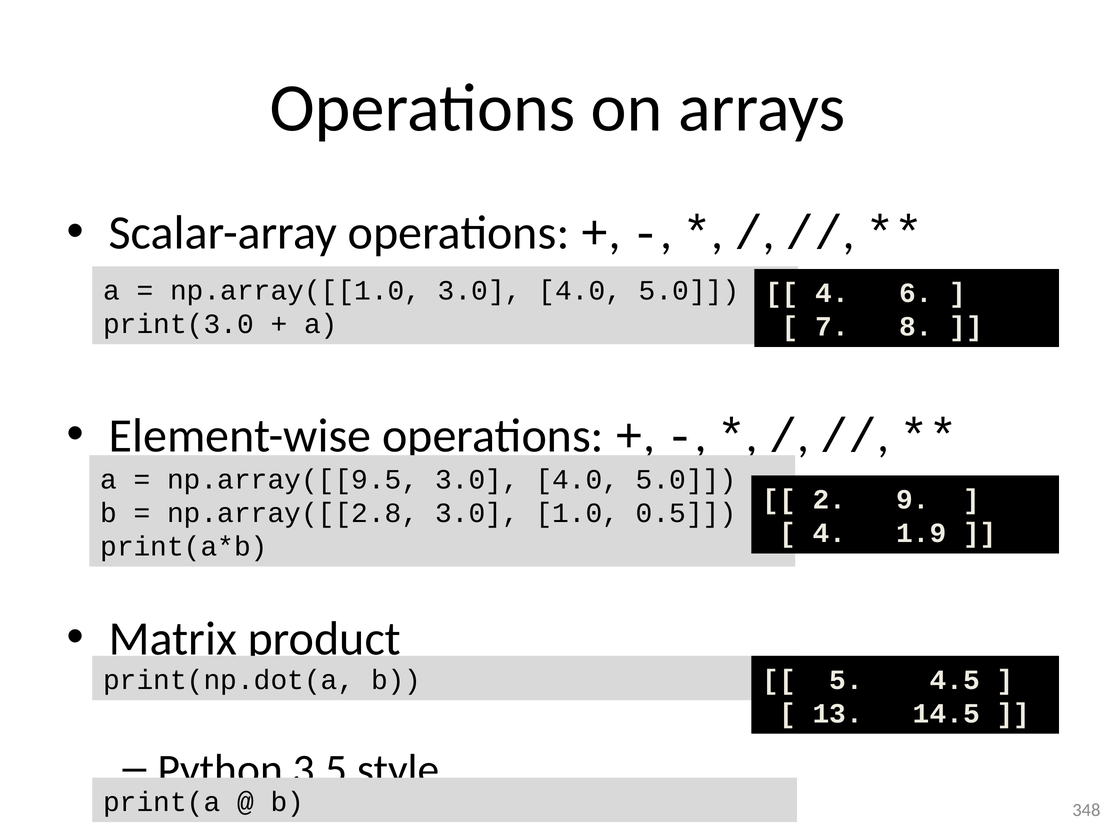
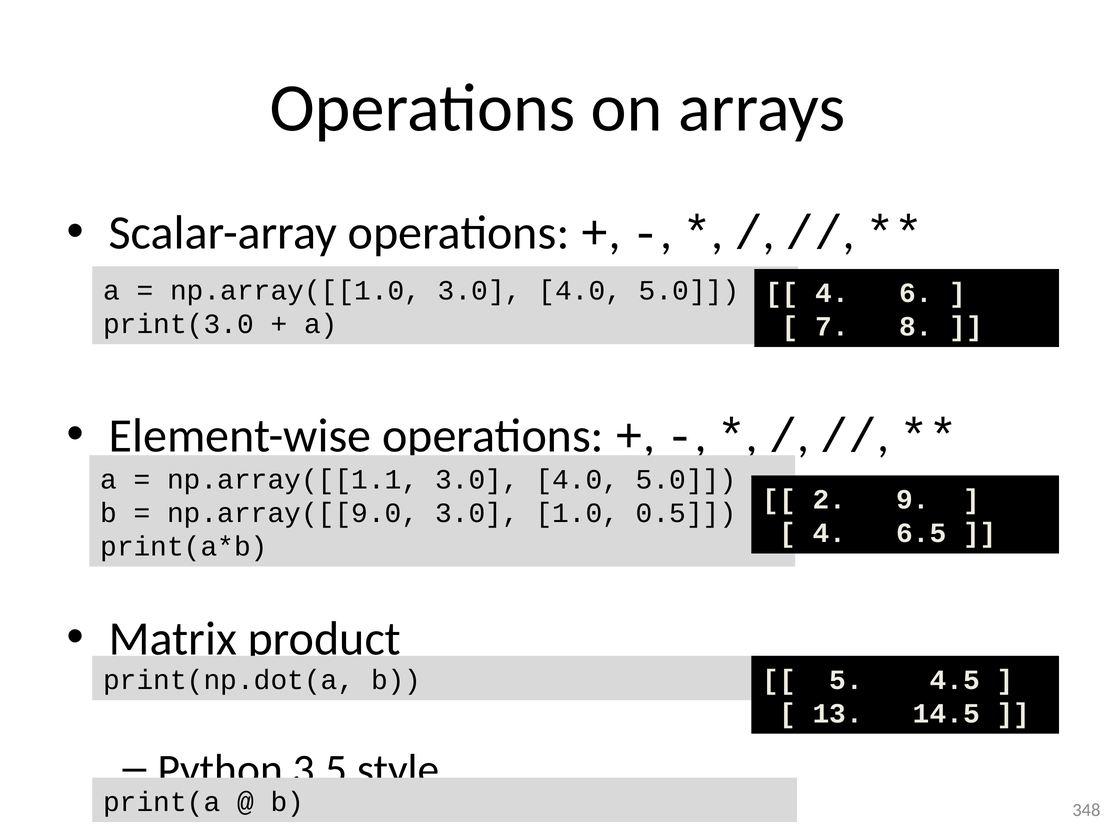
np.array([[9.5: np.array([[9.5 -> np.array([[1.1
np.array([[2.8: np.array([[2.8 -> np.array([[9.0
1.9: 1.9 -> 6.5
